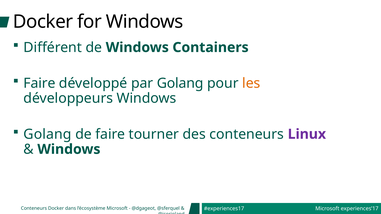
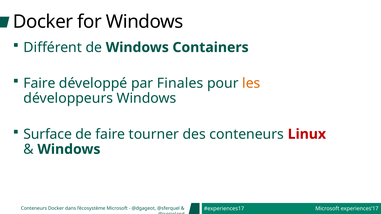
par Golang: Golang -> Finales
Golang at (47, 134): Golang -> Surface
Linux colour: purple -> red
